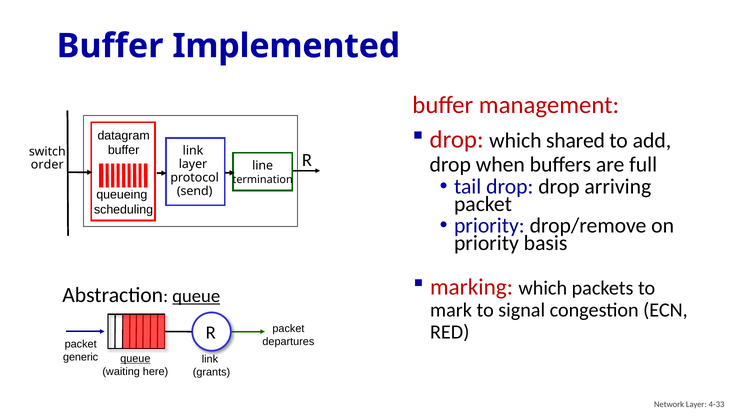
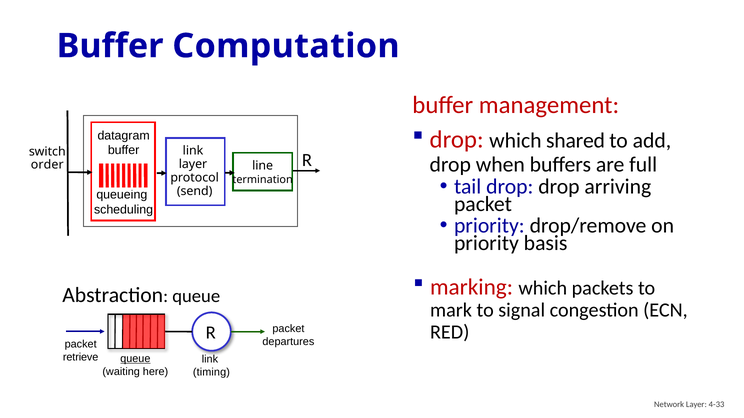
Implemented: Implemented -> Computation
queue at (196, 296) underline: present -> none
generic: generic -> retrieve
grants: grants -> timing
